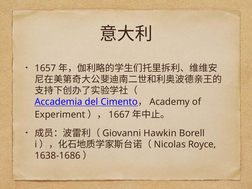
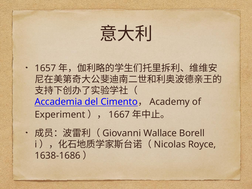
Hawkin: Hawkin -> Wallace
